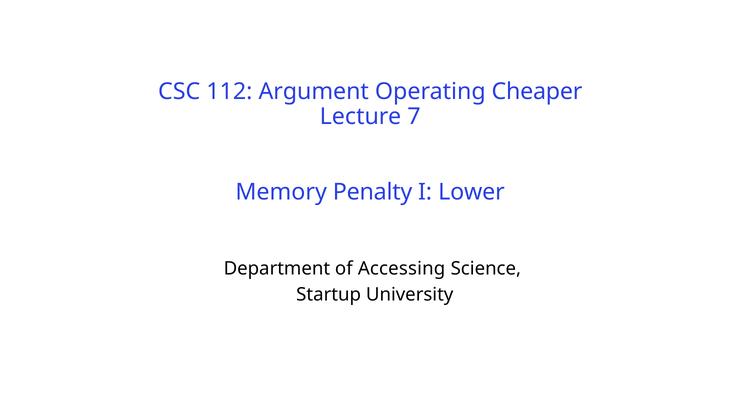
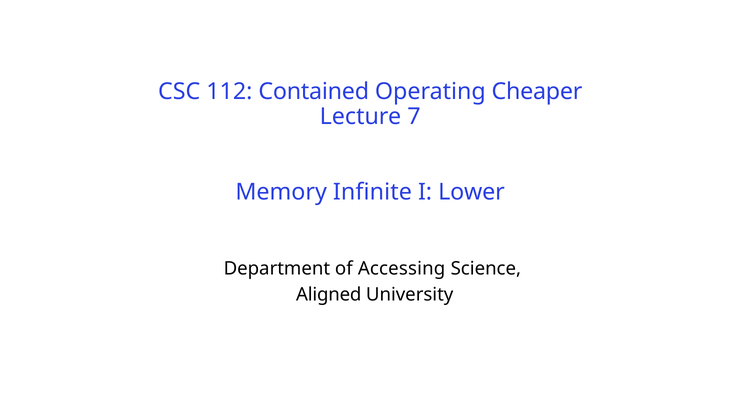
Argument: Argument -> Contained
Penalty: Penalty -> Infinite
Startup: Startup -> Aligned
